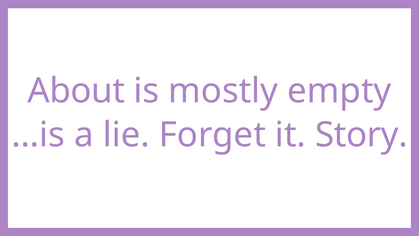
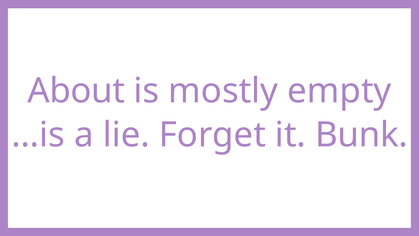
Story: Story -> Bunk
